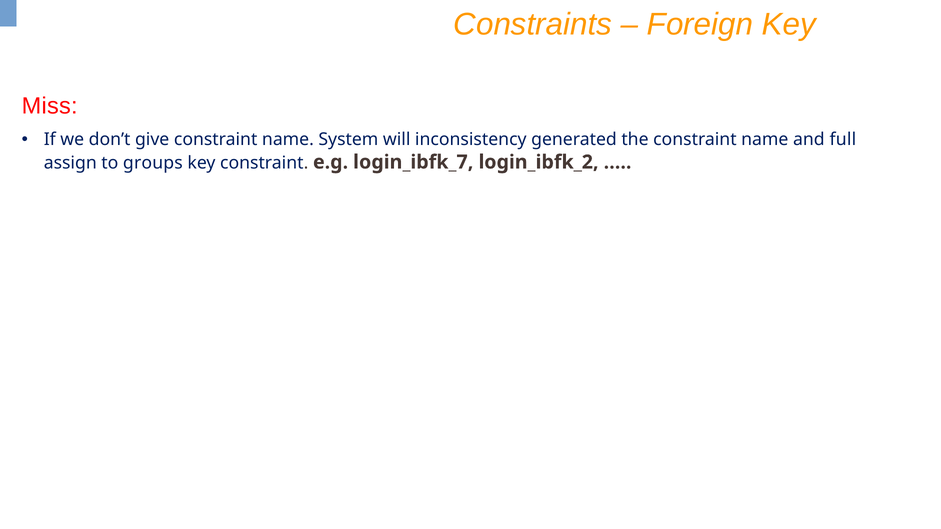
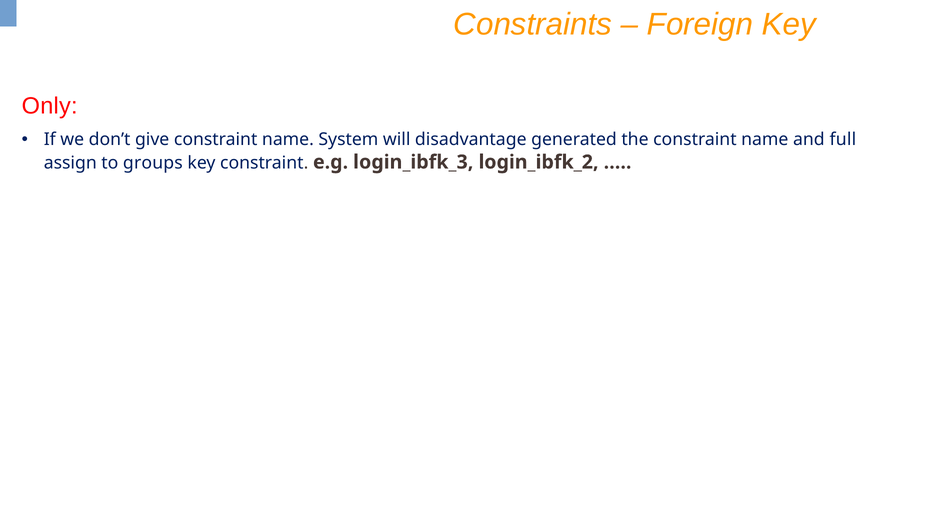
Miss: Miss -> Only
inconsistency: inconsistency -> disadvantage
login_ibfk_7: login_ibfk_7 -> login_ibfk_3
